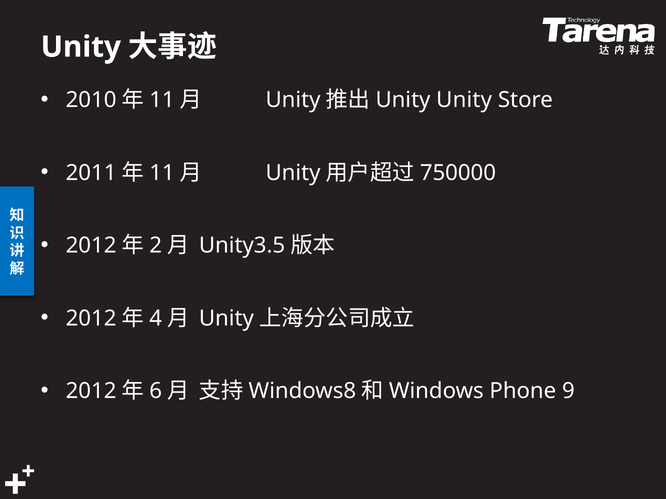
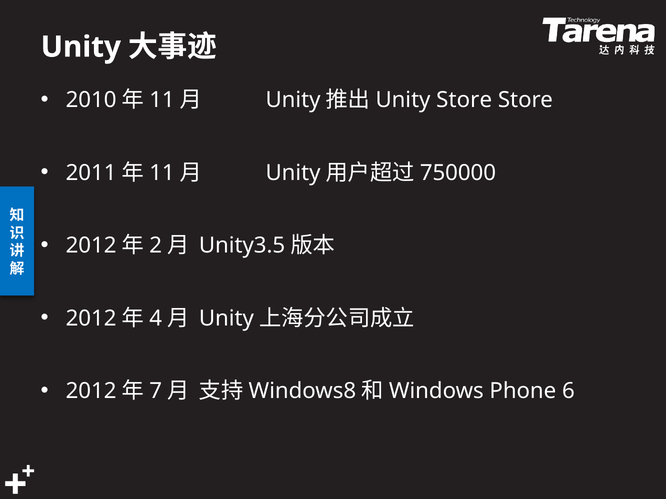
Unity at (464, 100): Unity -> Store
6: 6 -> 7
9: 9 -> 6
